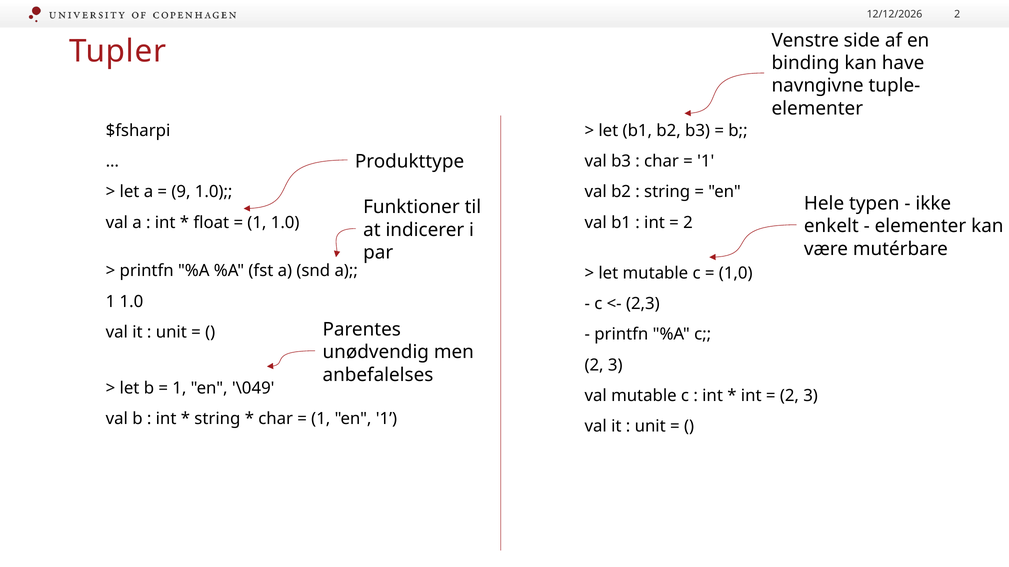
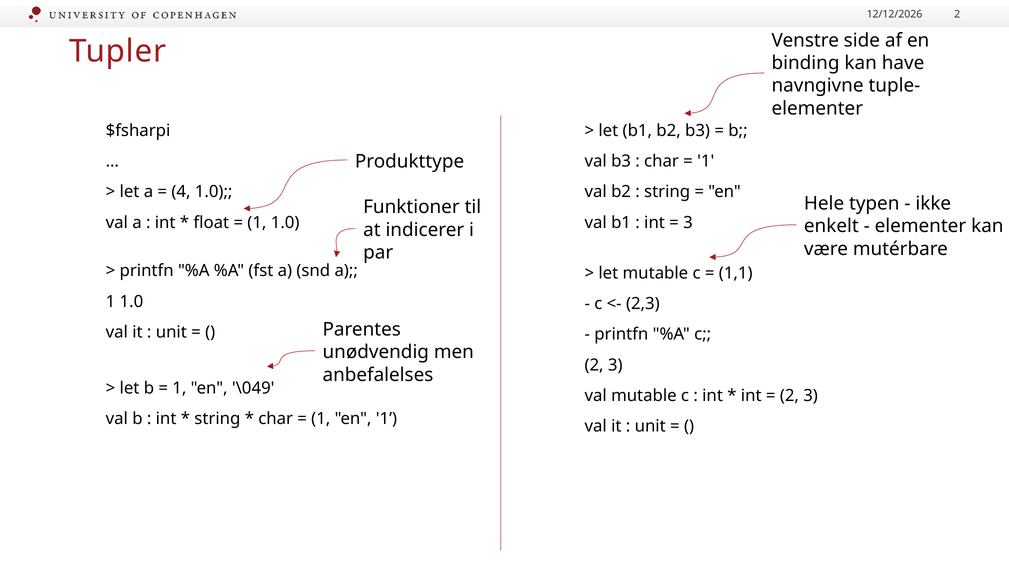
9: 9 -> 4
2 at (688, 223): 2 -> 3
1,0: 1,0 -> 1,1
